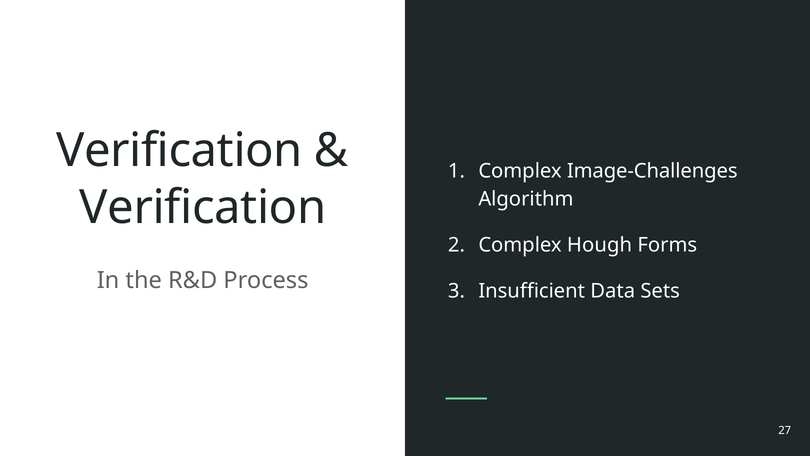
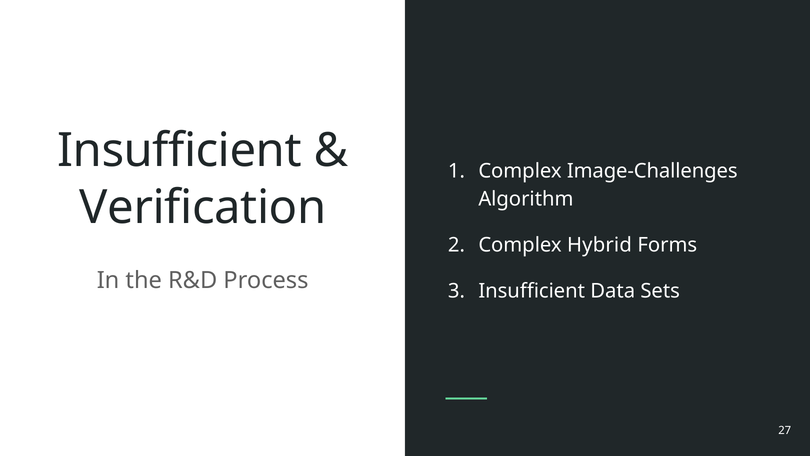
Verification at (179, 151): Verification -> Insufficient
Hough: Hough -> Hybrid
